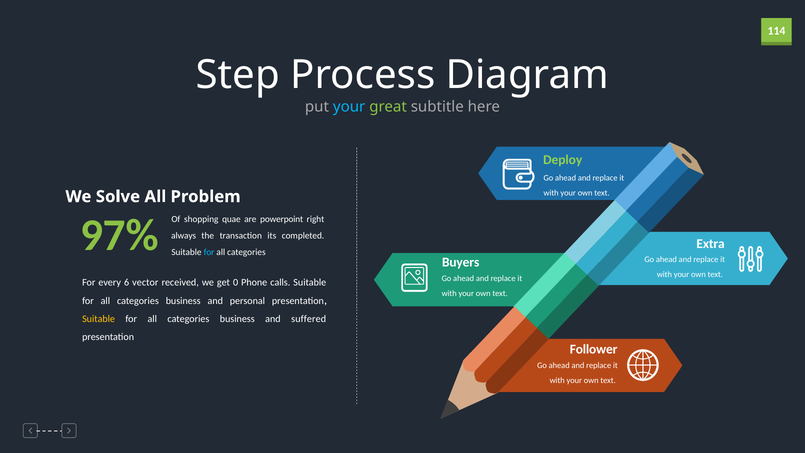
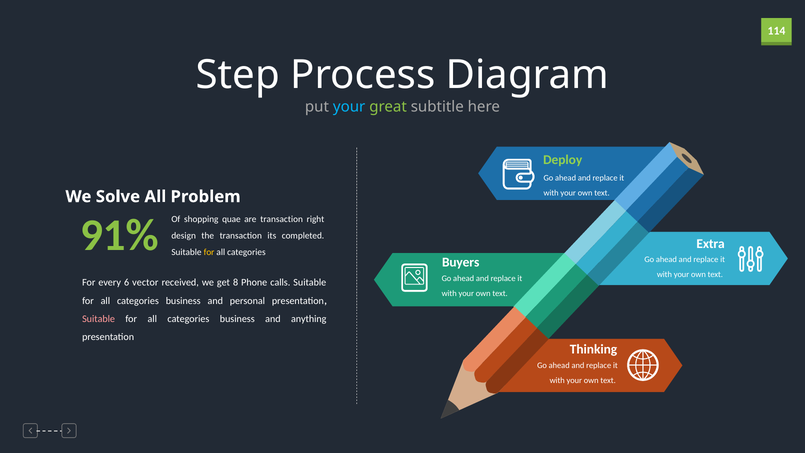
are powerpoint: powerpoint -> transaction
97%: 97% -> 91%
always: always -> design
for at (209, 252) colour: light blue -> yellow
0: 0 -> 8
Suitable at (99, 319) colour: yellow -> pink
suffered: suffered -> anything
Follower: Follower -> Thinking
